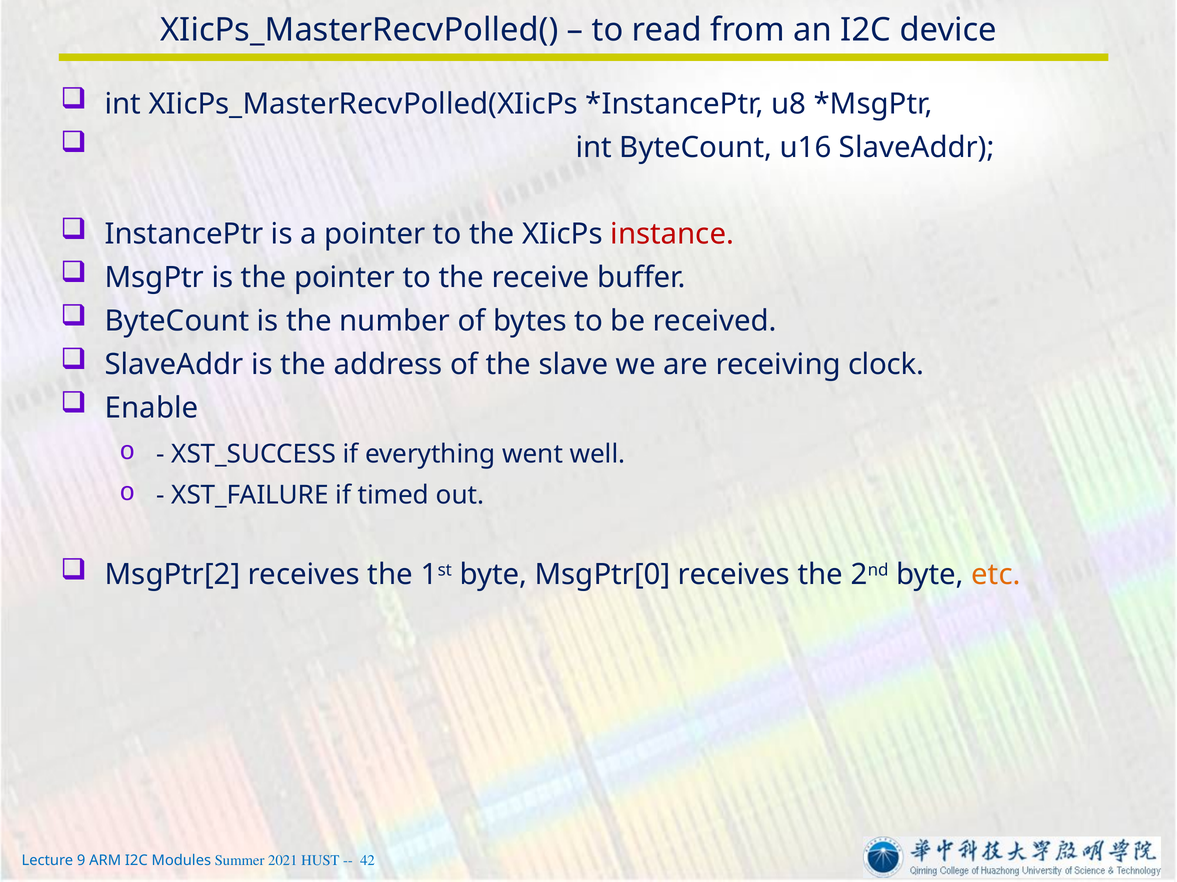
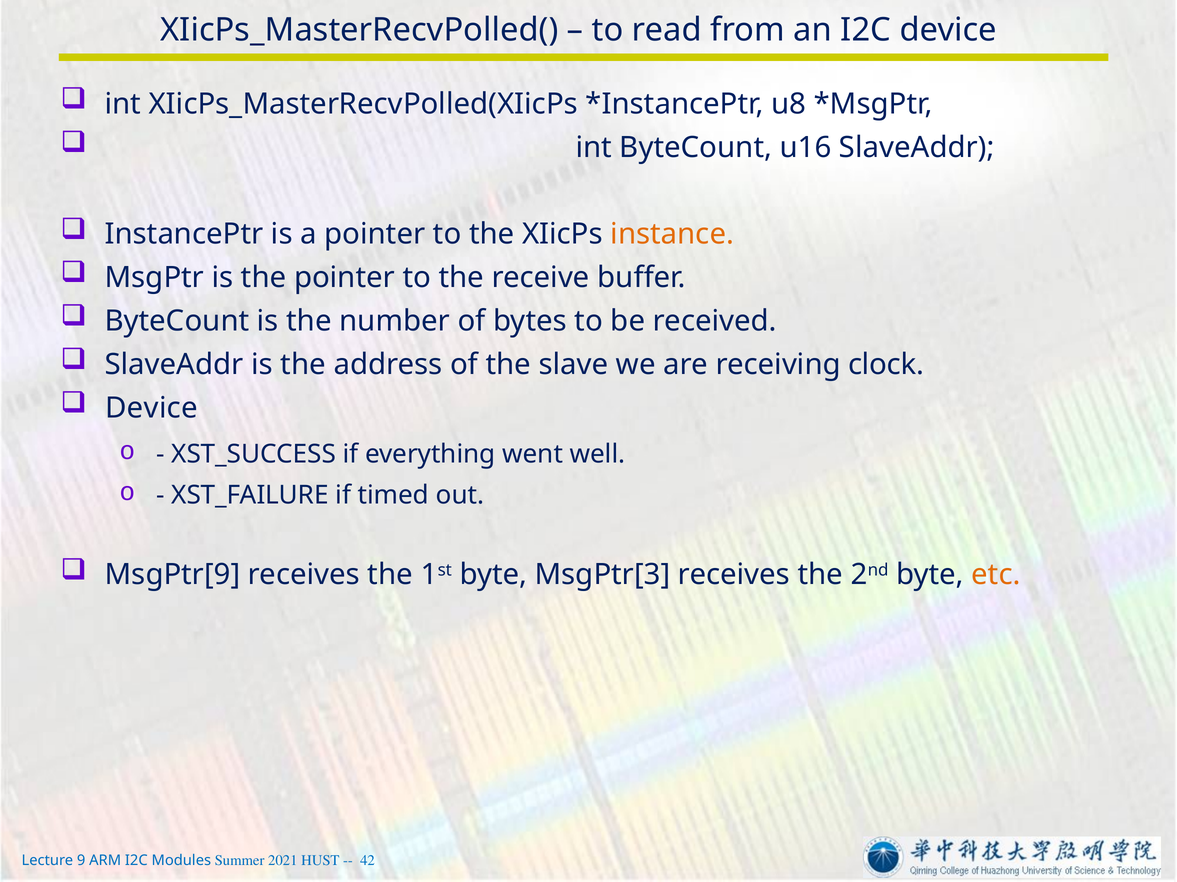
instance colour: red -> orange
Enable at (152, 408): Enable -> Device
MsgPtr[2: MsgPtr[2 -> MsgPtr[9
MsgPtr[0: MsgPtr[0 -> MsgPtr[3
